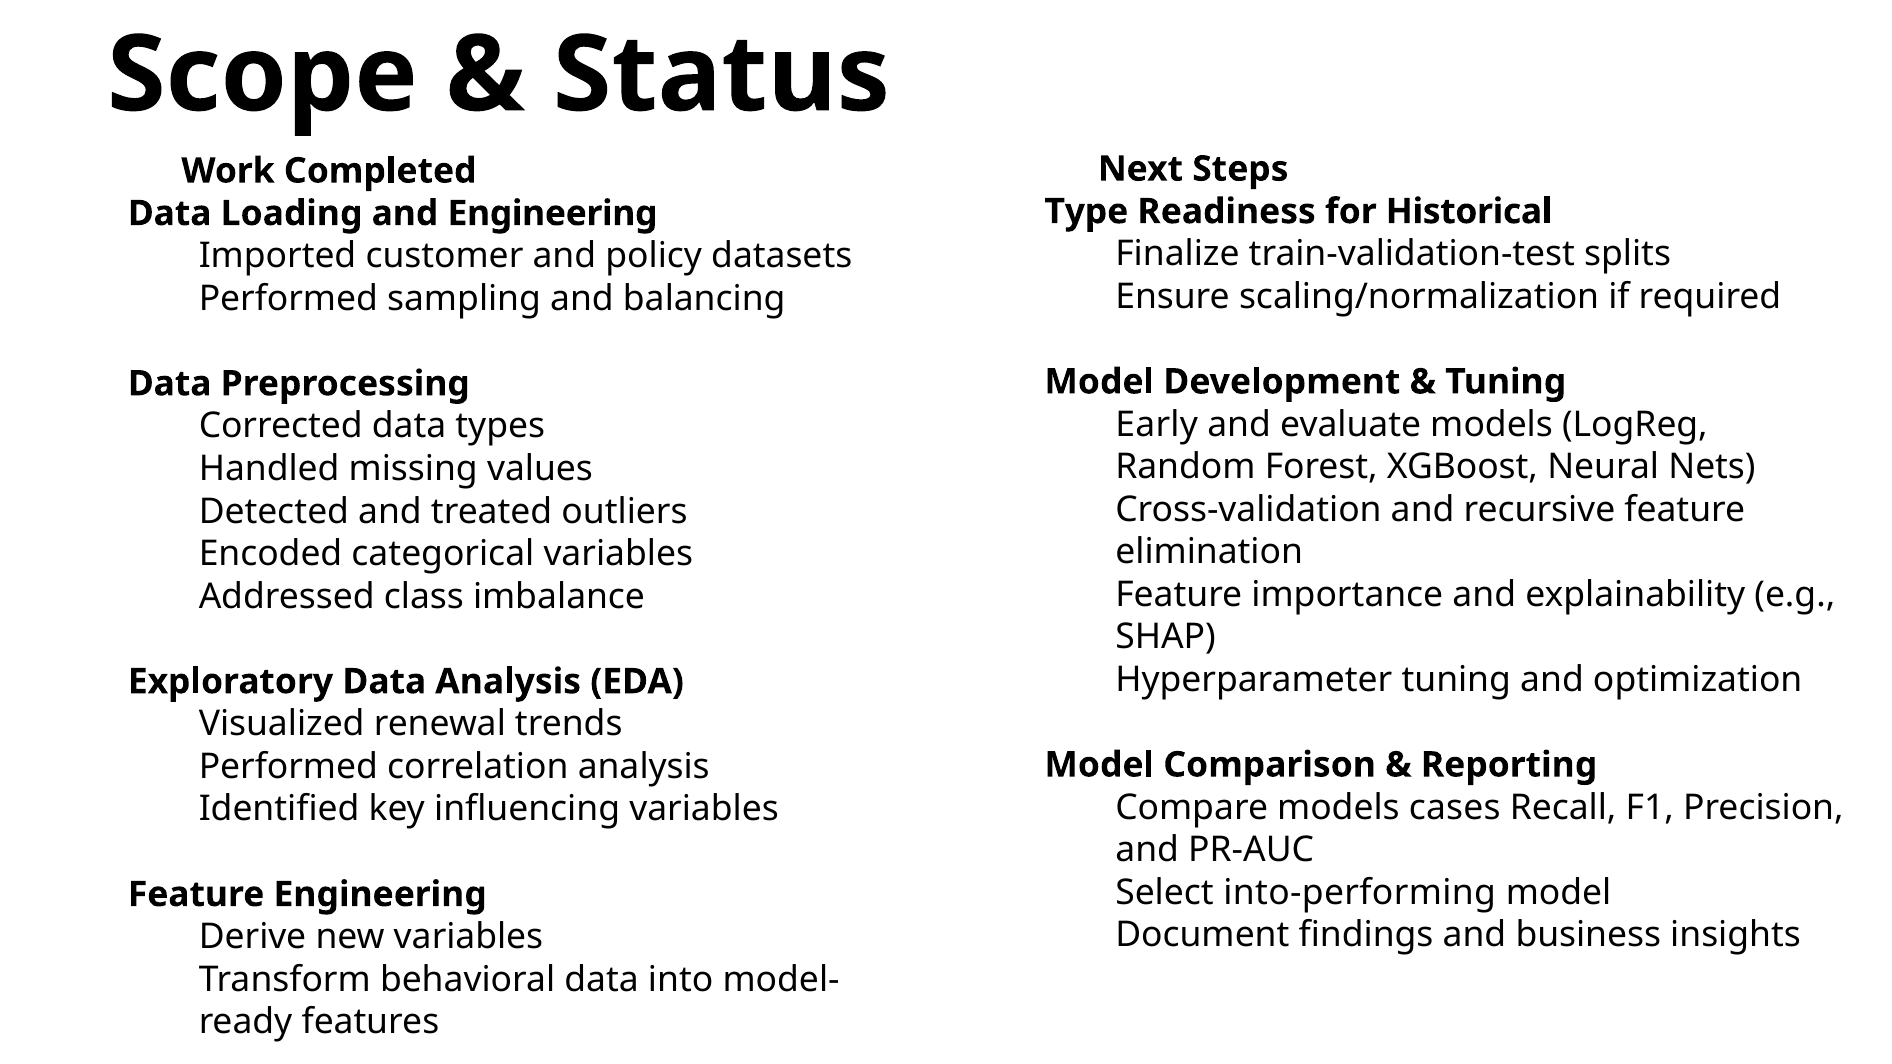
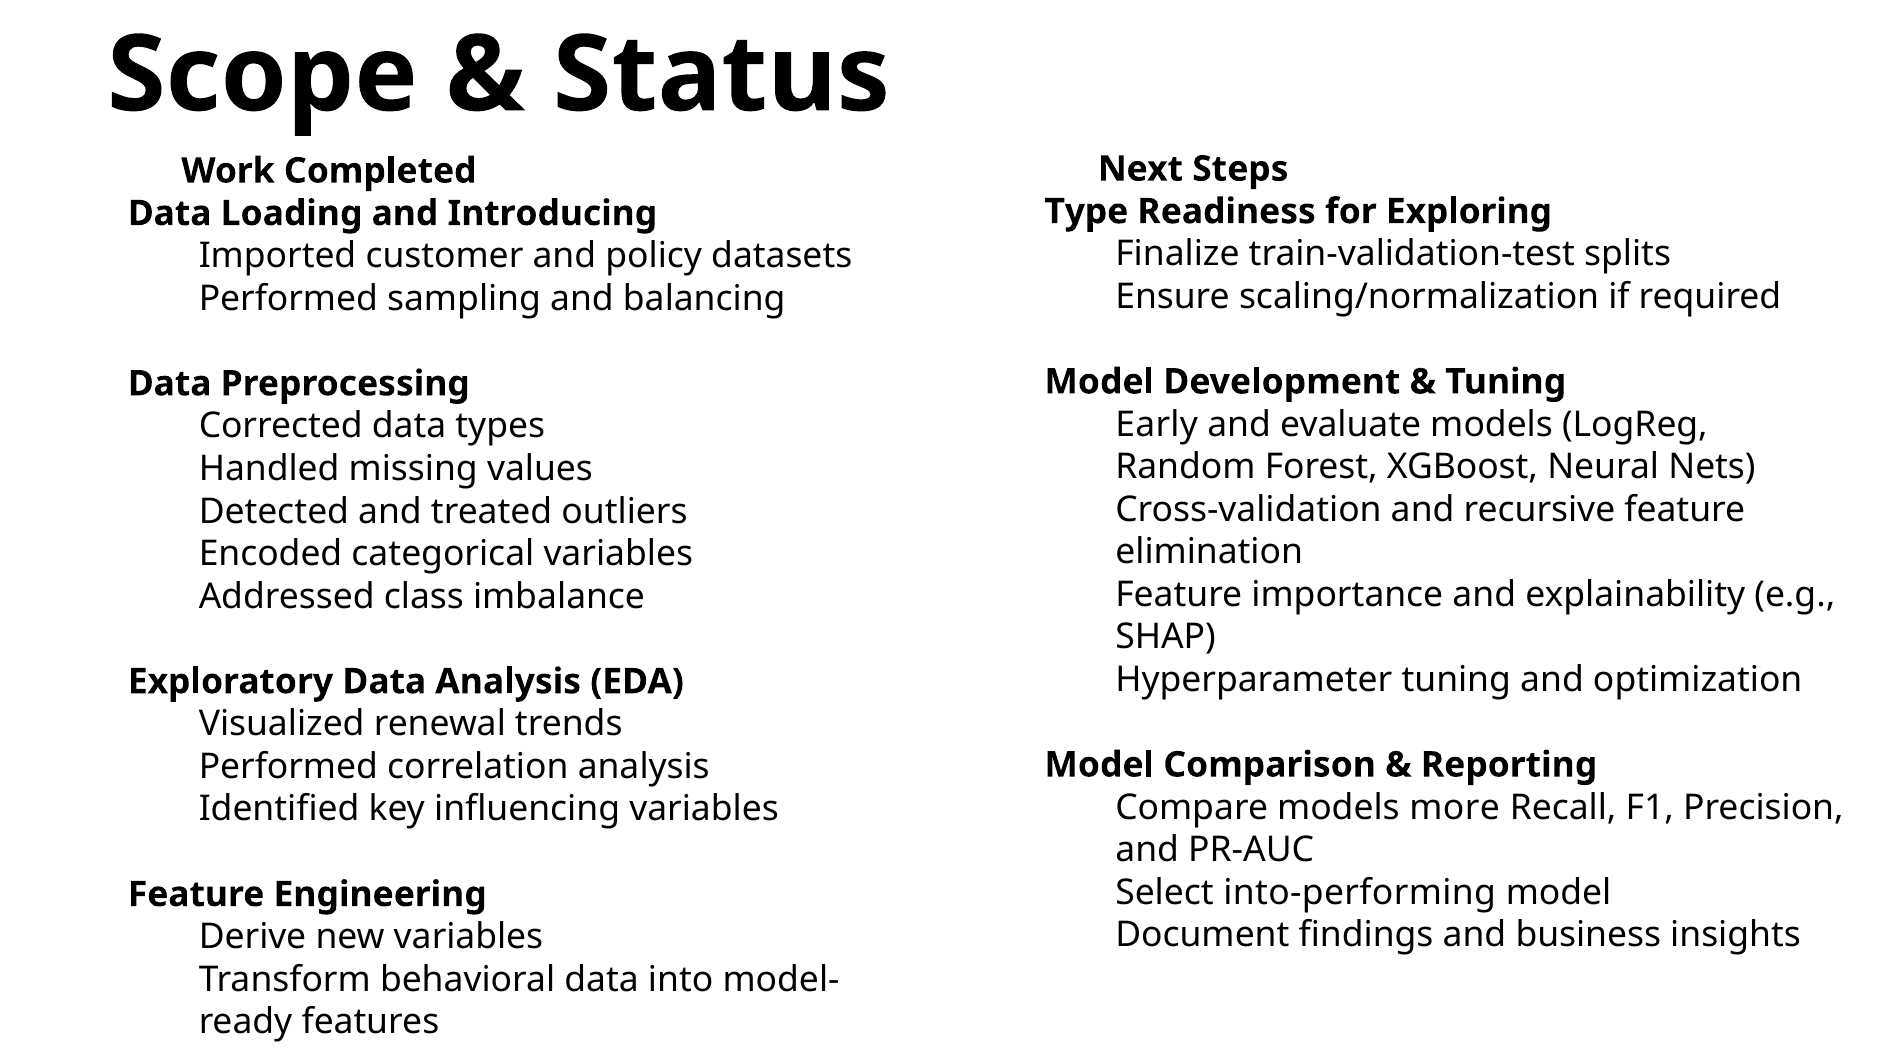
Historical: Historical -> Exploring
and Engineering: Engineering -> Introducing
cases: cases -> more
